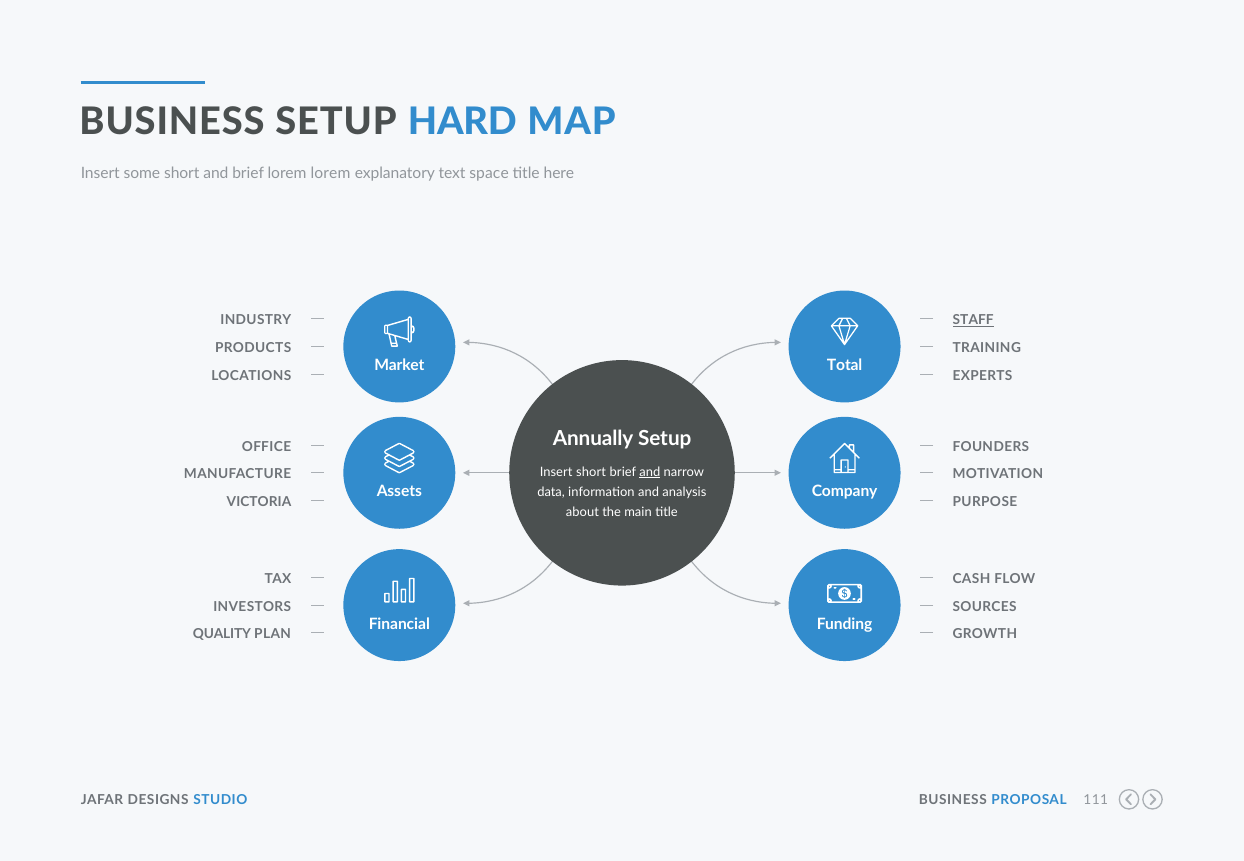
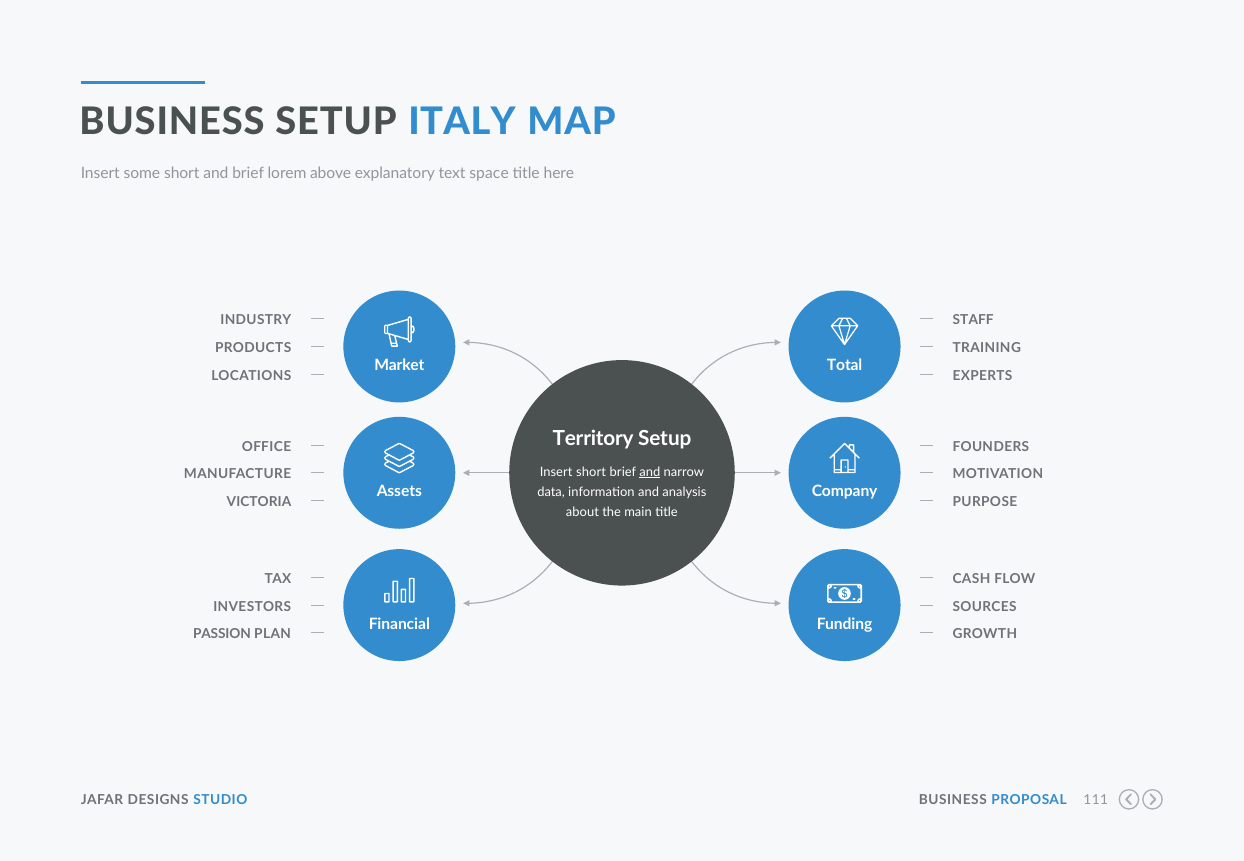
HARD: HARD -> ITALY
lorem lorem: lorem -> above
STAFF underline: present -> none
Annually: Annually -> Territory
QUALITY: QUALITY -> PASSION
